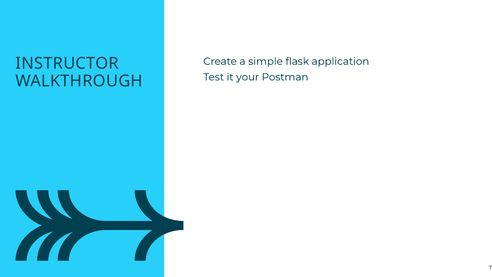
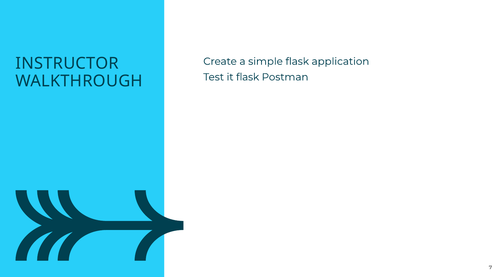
it your: your -> flask
